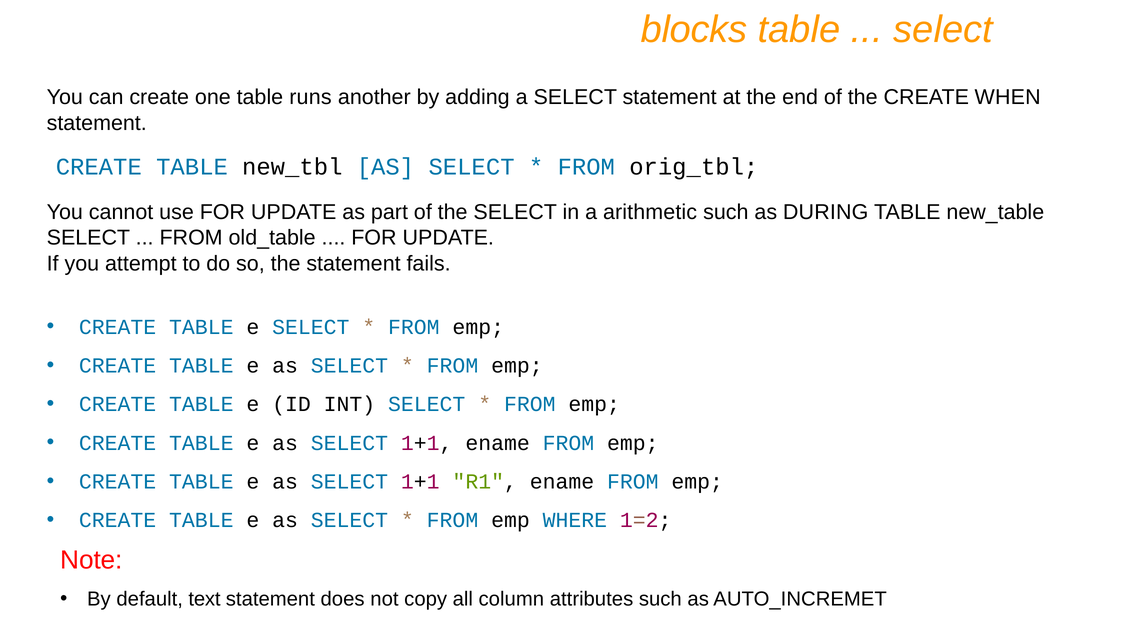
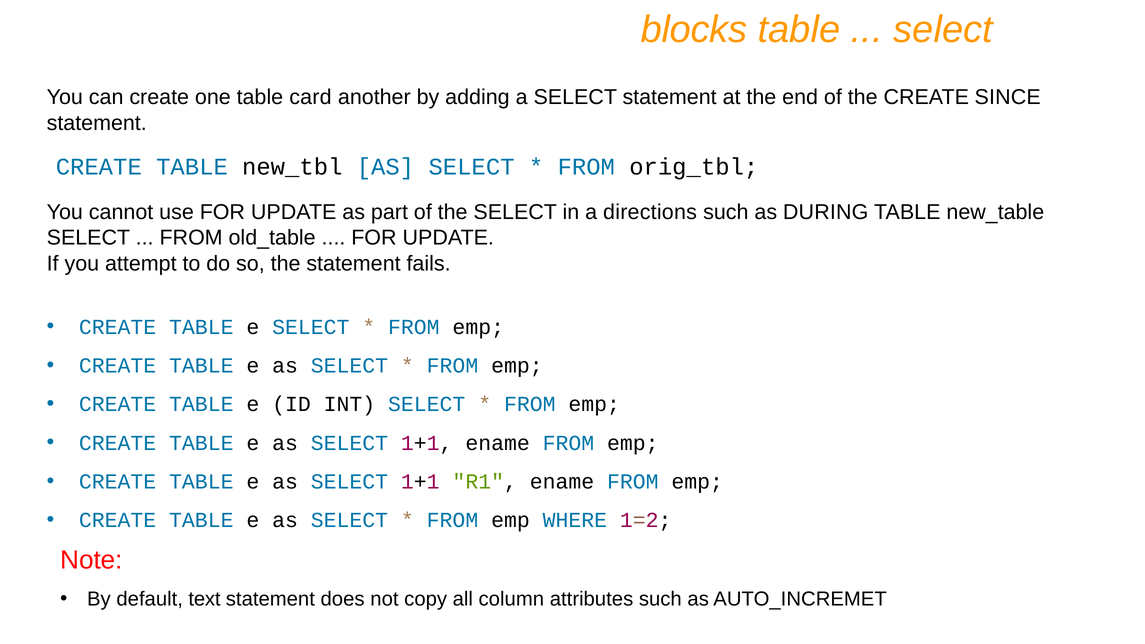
runs: runs -> card
WHEN: WHEN -> SINCE
arithmetic: arithmetic -> directions
